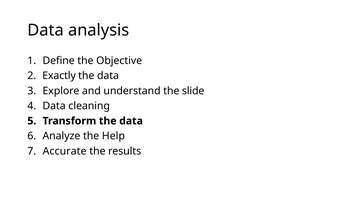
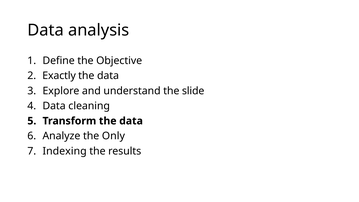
Help: Help -> Only
Accurate: Accurate -> Indexing
